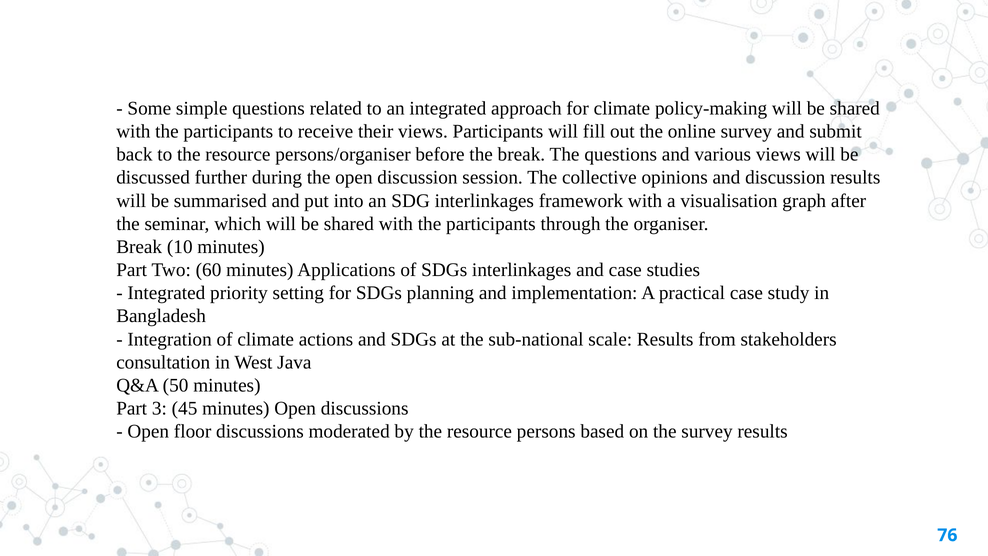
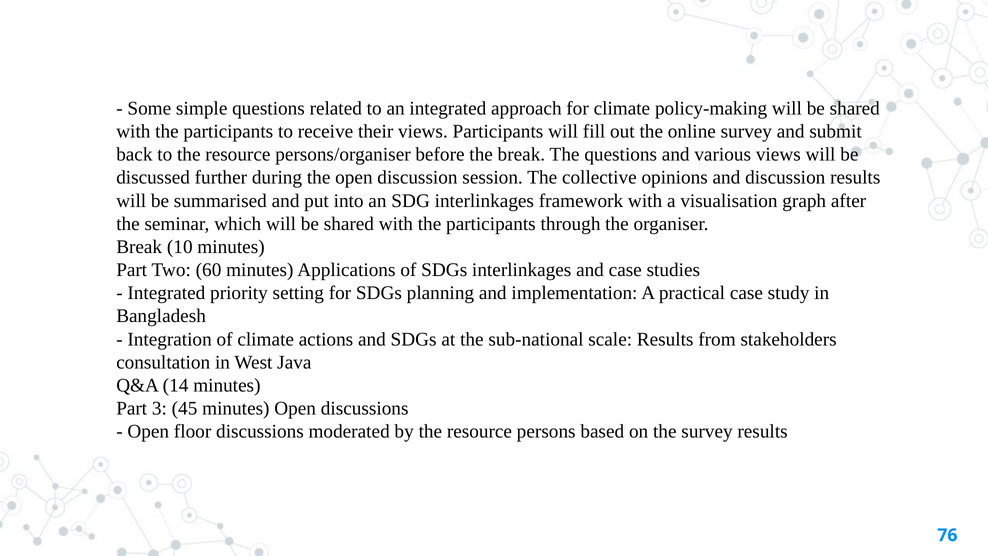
50: 50 -> 14
